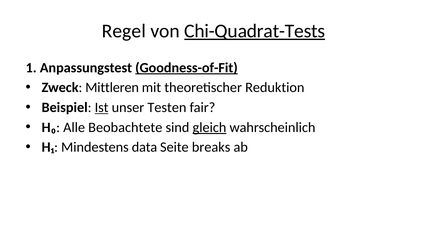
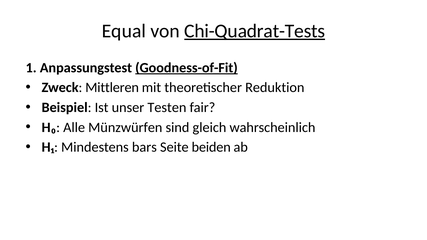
Regel: Regel -> Equal
Ist underline: present -> none
Beobachtete: Beobachtete -> Münzwürfen
gleich underline: present -> none
data: data -> bars
breaks: breaks -> beiden
